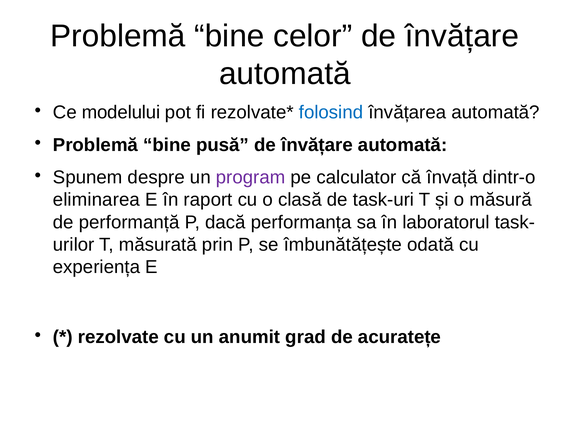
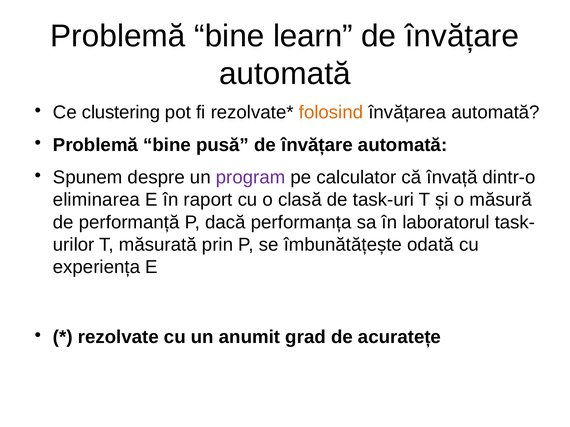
celor: celor -> learn
modelului: modelului -> clustering
folosind colour: blue -> orange
